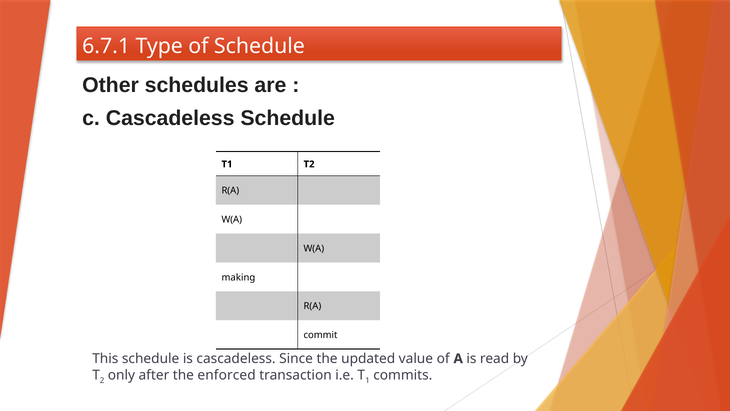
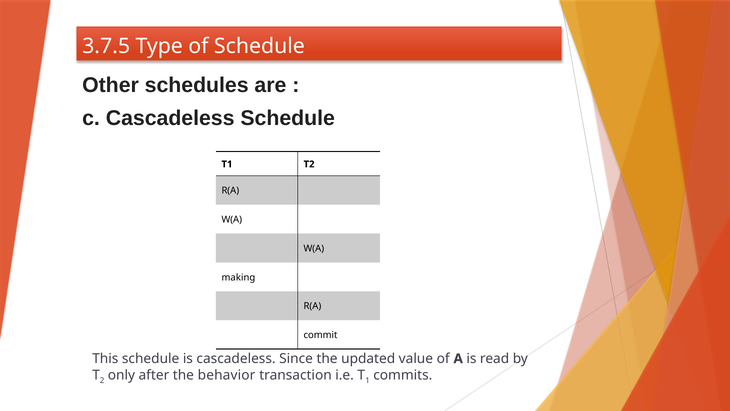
6.7.1: 6.7.1 -> 3.7.5
enforced: enforced -> behavior
